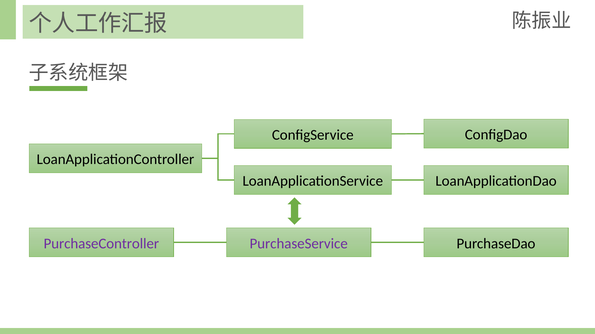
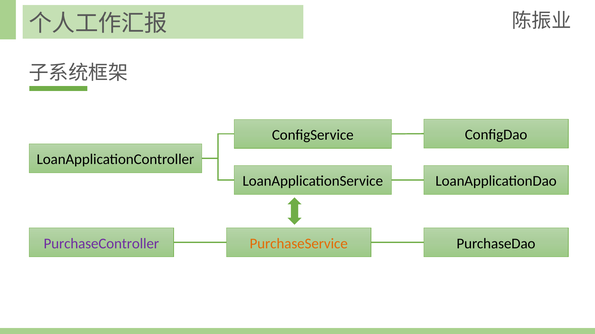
PurchaseService colour: purple -> orange
